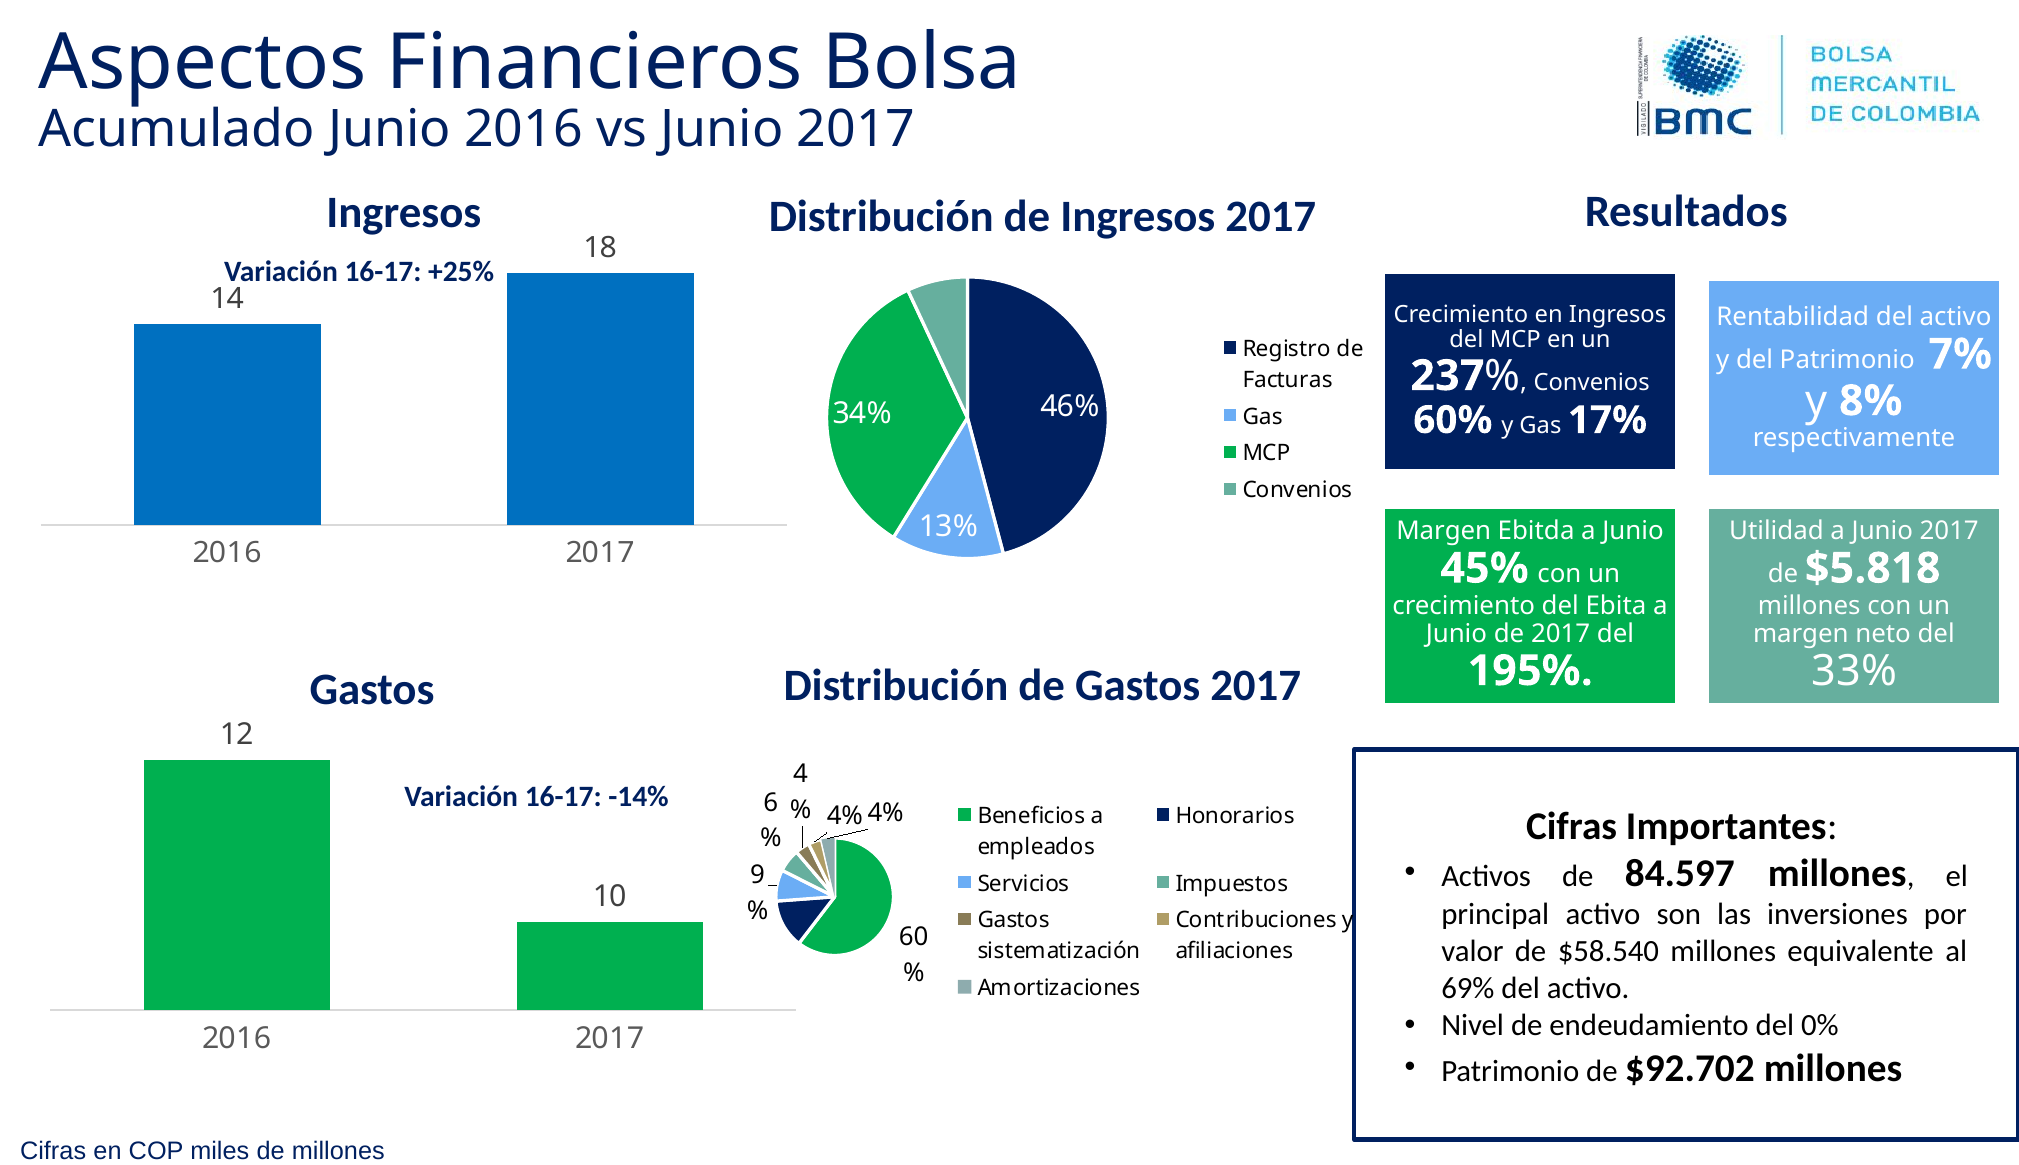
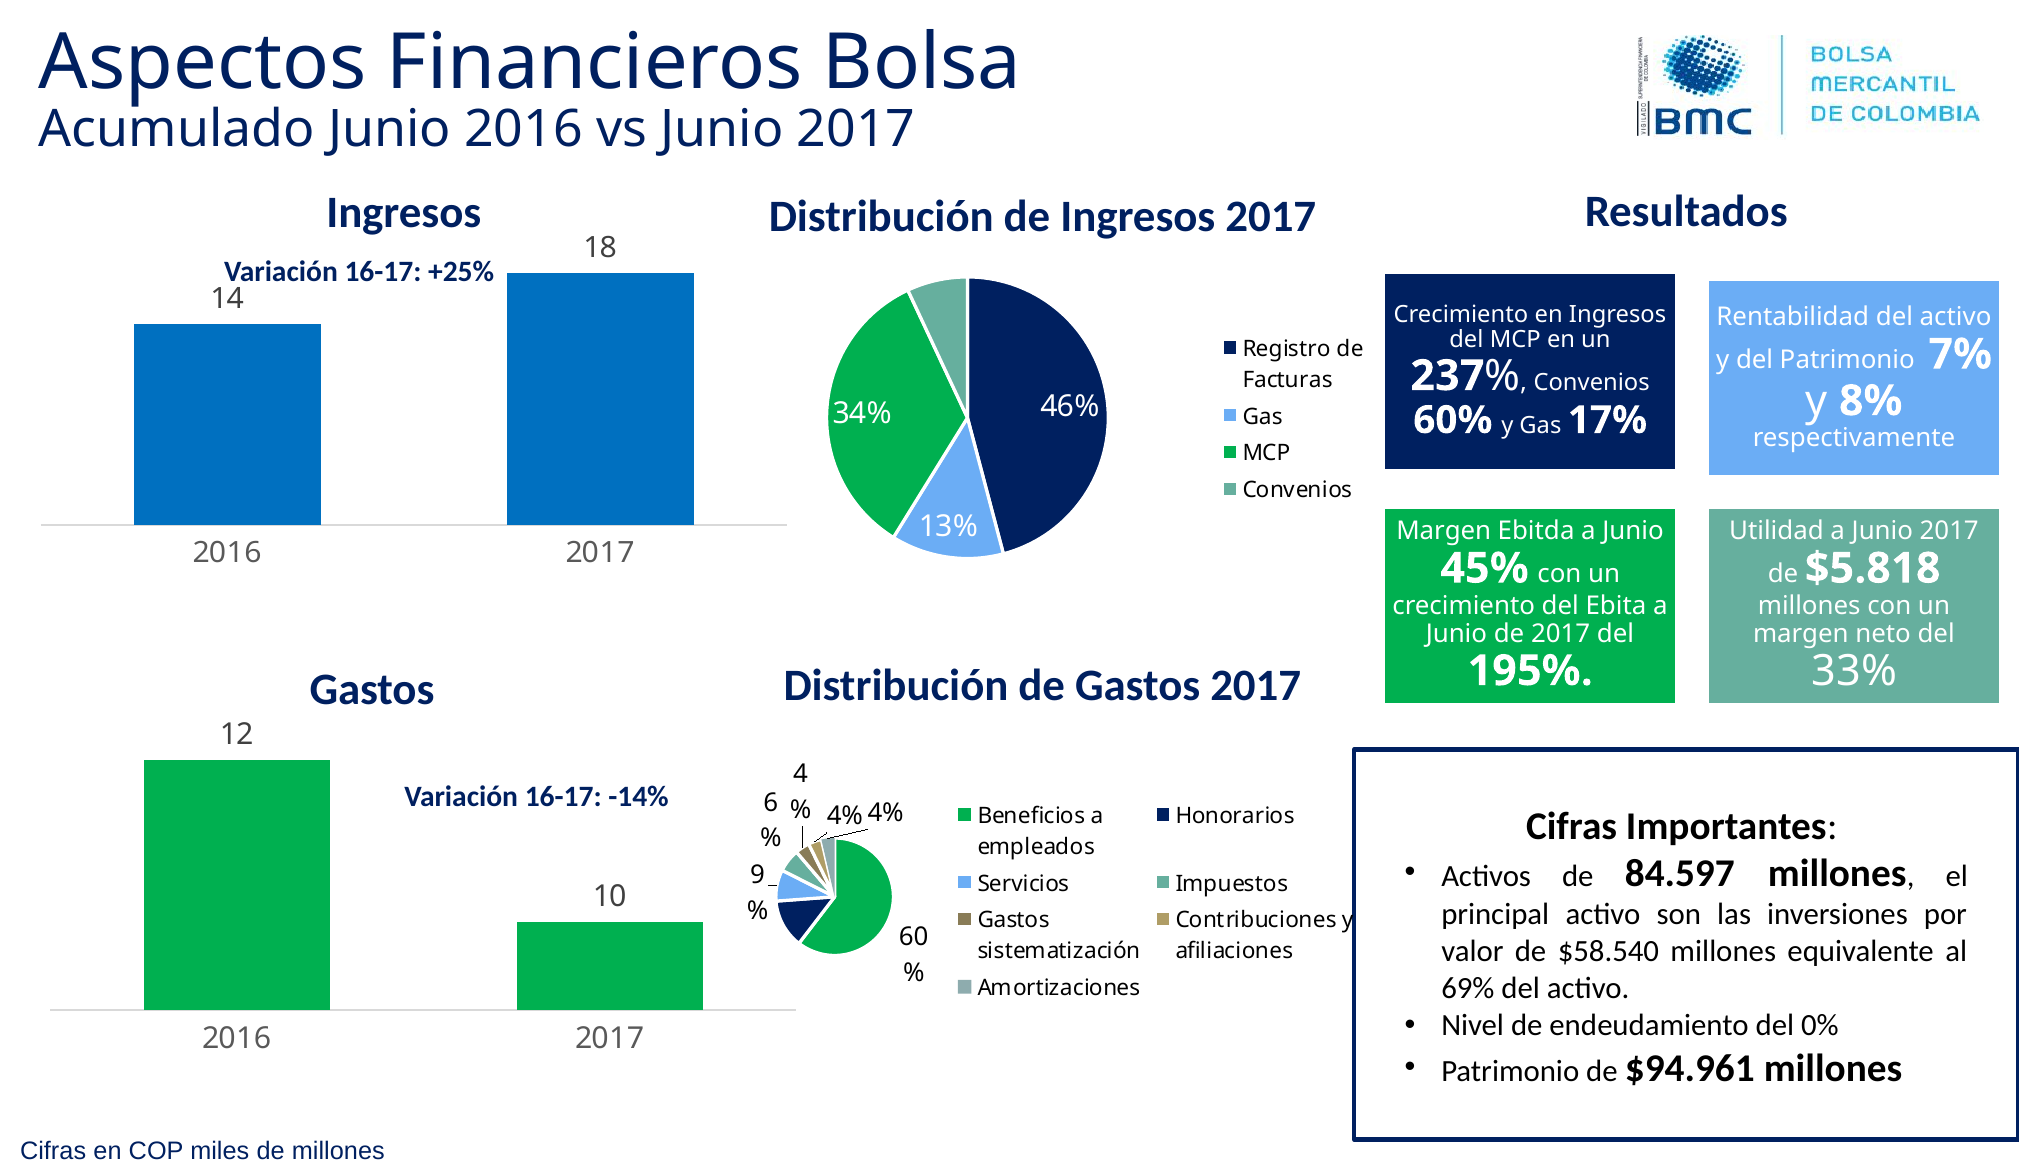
$92.702: $92.702 -> $94.961
